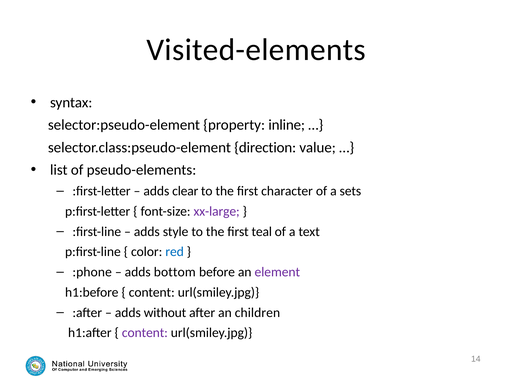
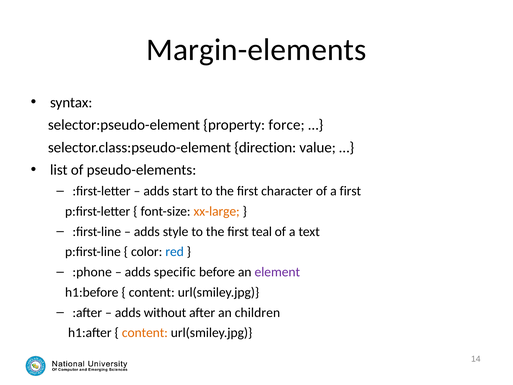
Visited-elements: Visited-elements -> Margin-elements
inline: inline -> force
clear: clear -> start
a sets: sets -> first
xx-large colour: purple -> orange
bottom: bottom -> specific
content at (145, 333) colour: purple -> orange
